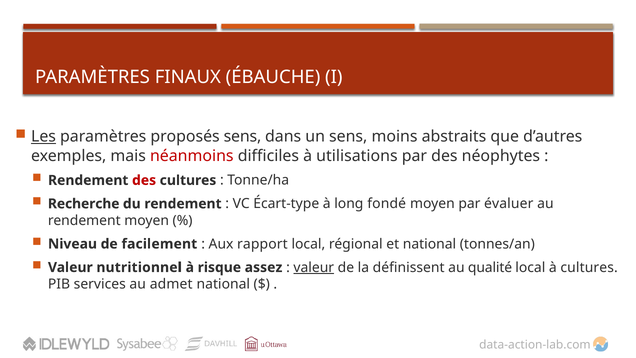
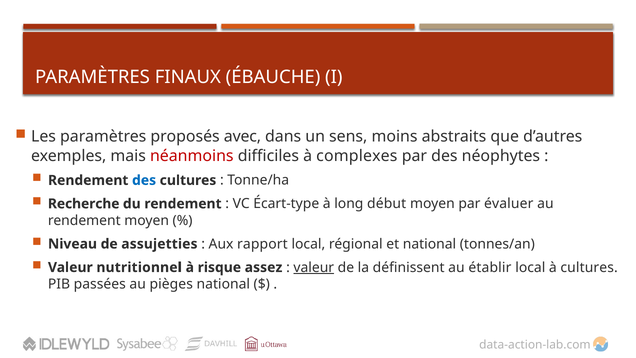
Les underline: present -> none
proposés sens: sens -> avec
utilisations: utilisations -> complexes
des at (144, 180) colour: red -> blue
fondé: fondé -> début
facilement: facilement -> assujetties
qualité: qualité -> établir
services: services -> passées
admet: admet -> pièges
